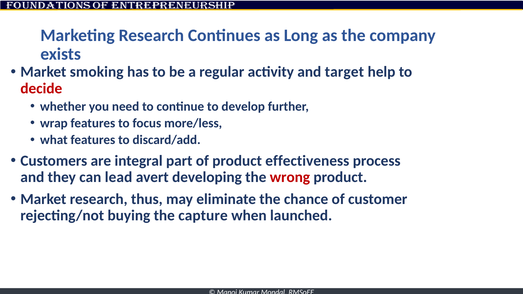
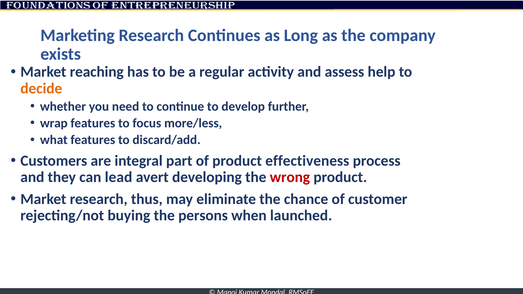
smoking: smoking -> reaching
target: target -> assess
decide colour: red -> orange
capture: capture -> persons
